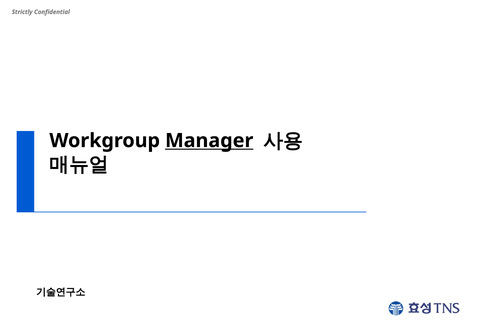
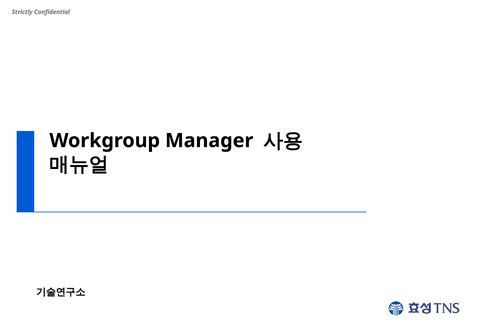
Manager underline: present -> none
